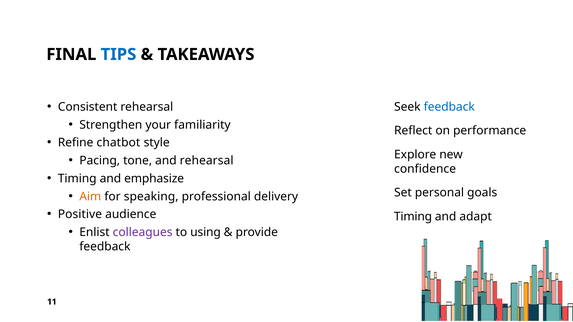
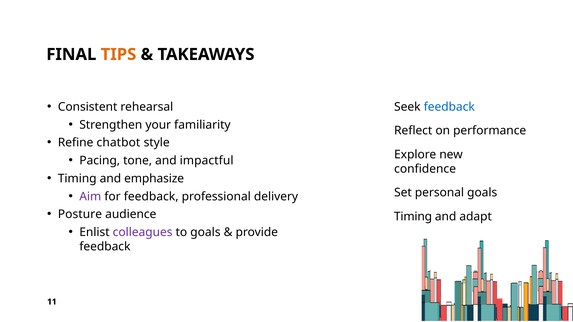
TIPS colour: blue -> orange
and rehearsal: rehearsal -> impactful
Aim colour: orange -> purple
for speaking: speaking -> feedback
Positive: Positive -> Posture
to using: using -> goals
